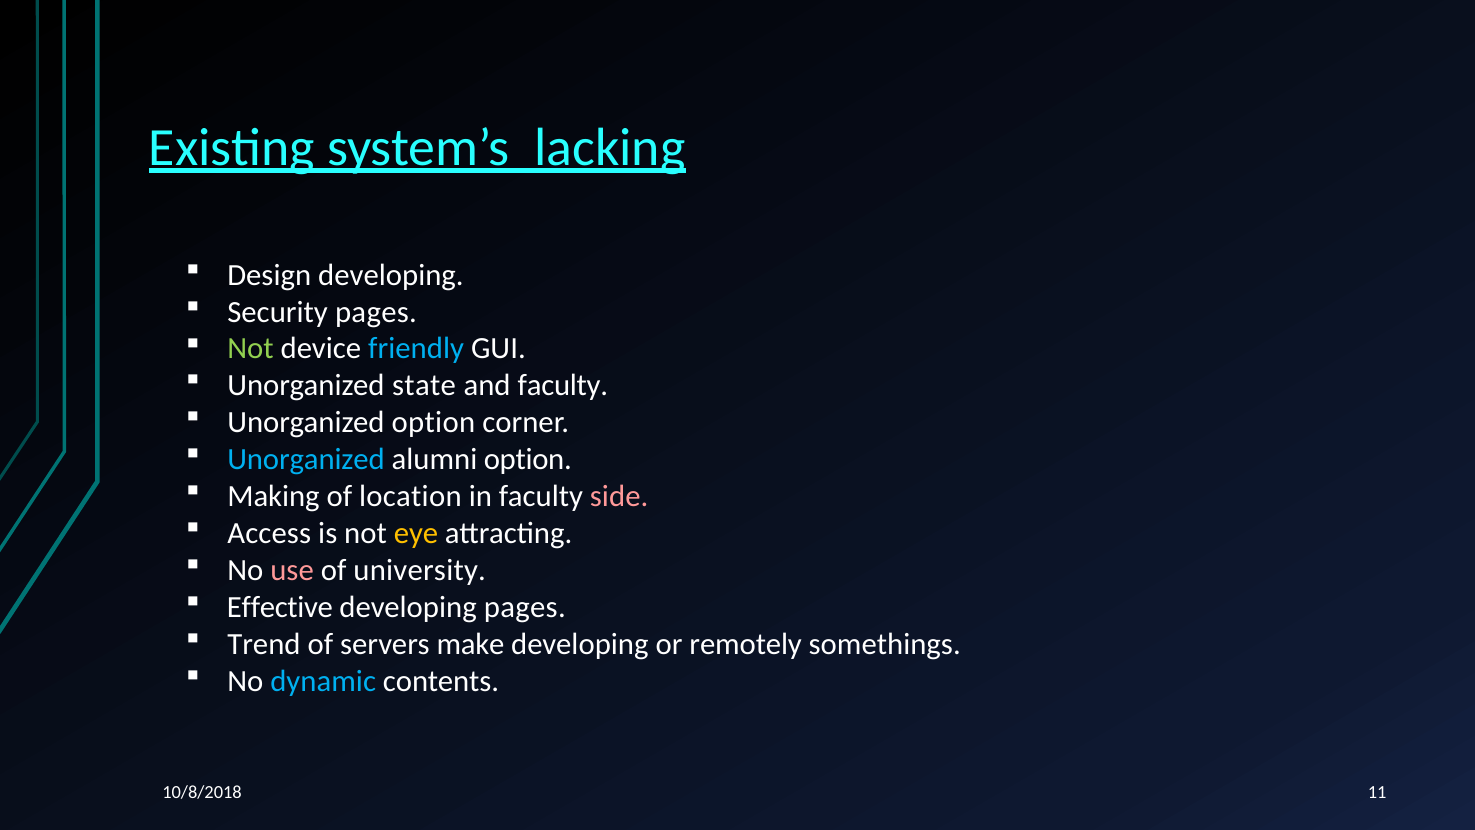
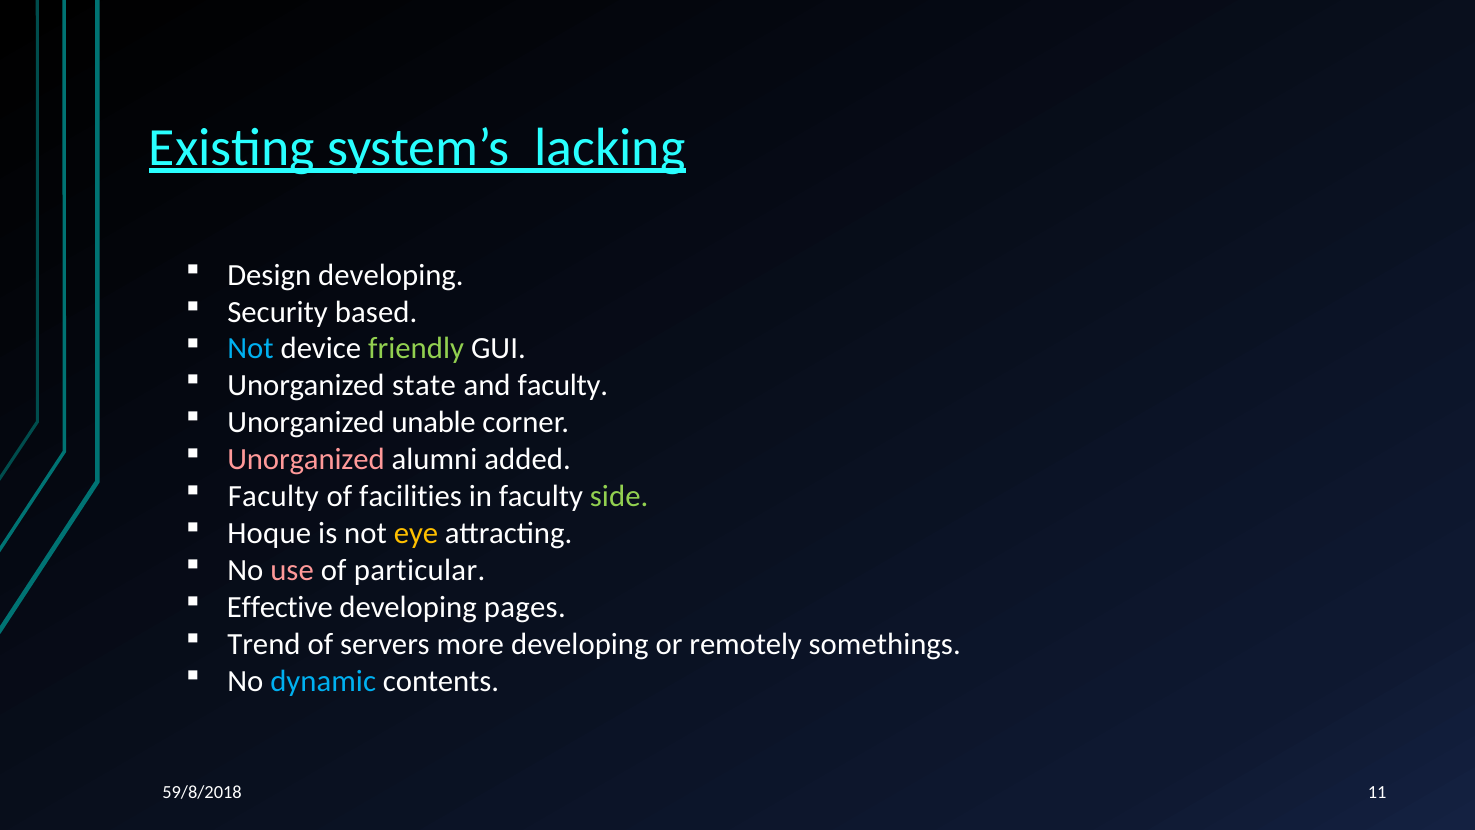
Security pages: pages -> based
Not at (251, 349) colour: light green -> light blue
friendly colour: light blue -> light green
Unorganized option: option -> unable
Unorganized at (306, 459) colour: light blue -> pink
alumni option: option -> added
Making at (274, 496): Making -> Faculty
location: location -> facilities
side colour: pink -> light green
Access: Access -> Hoque
university: university -> particular
make: make -> more
10/8/2018: 10/8/2018 -> 59/8/2018
